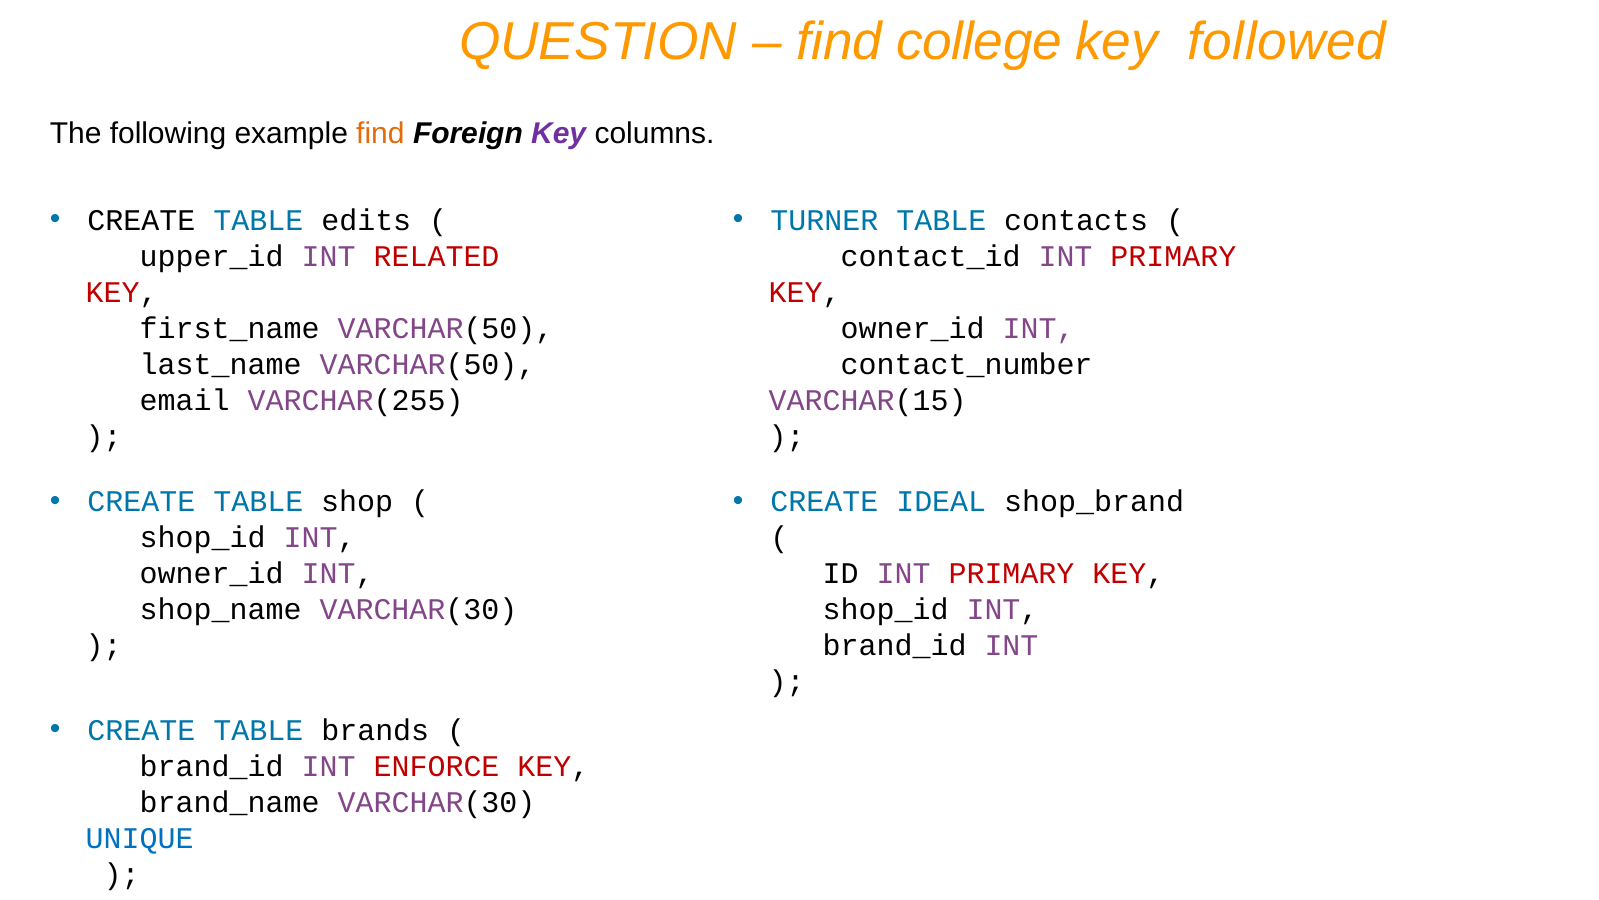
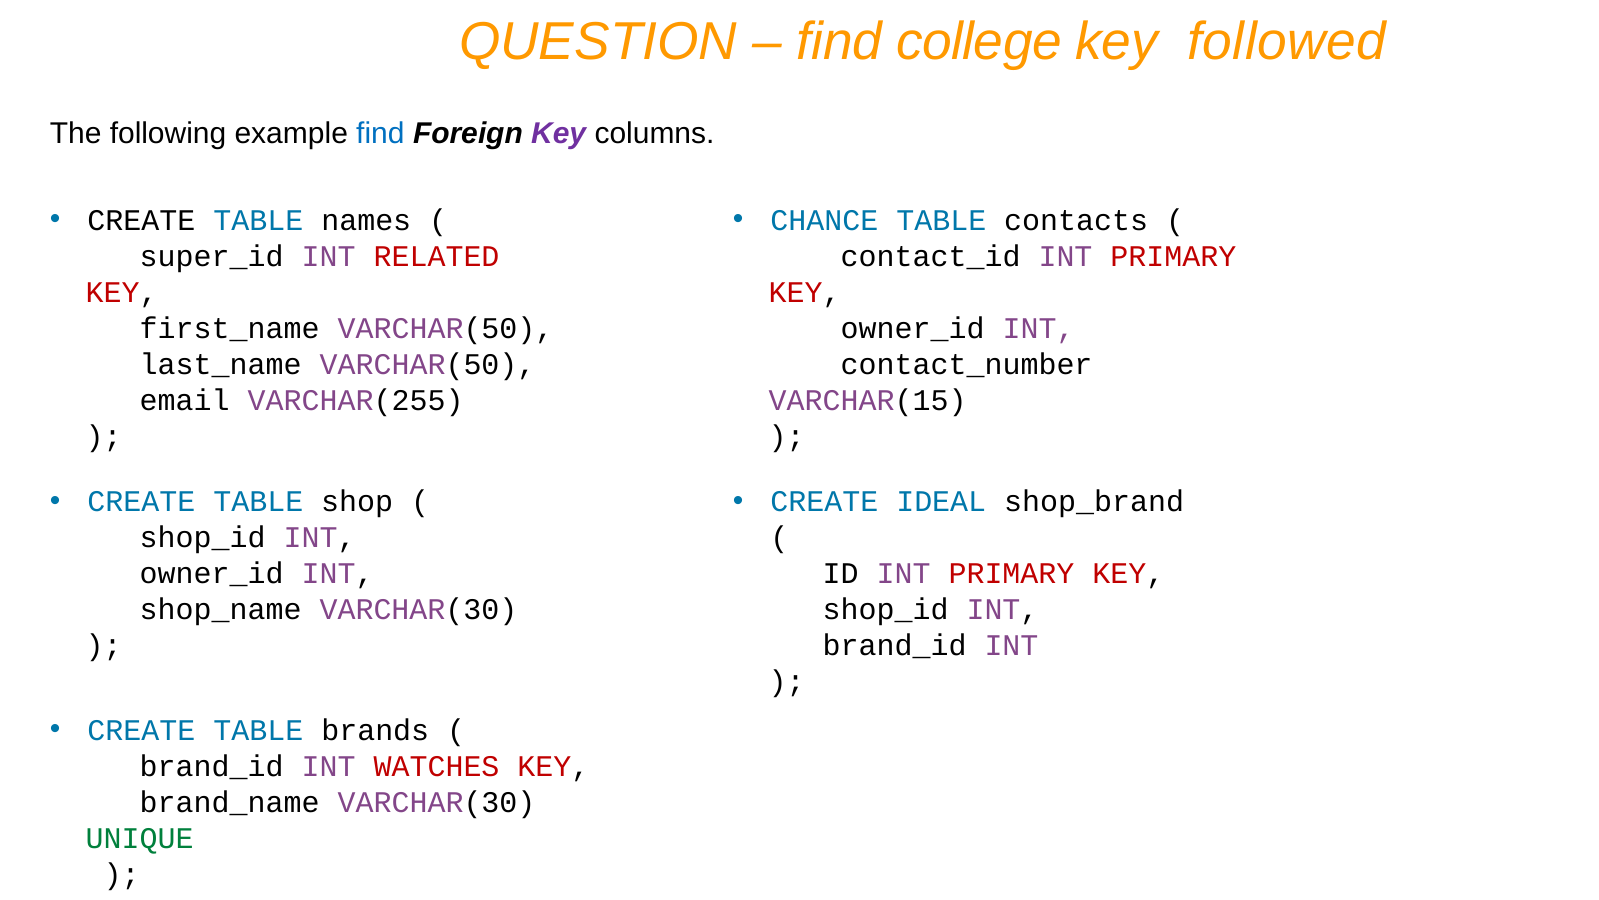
find at (380, 133) colour: orange -> blue
edits: edits -> names
TURNER: TURNER -> CHANCE
upper_id: upper_id -> super_id
ENFORCE: ENFORCE -> WATCHES
UNIQUE colour: blue -> green
